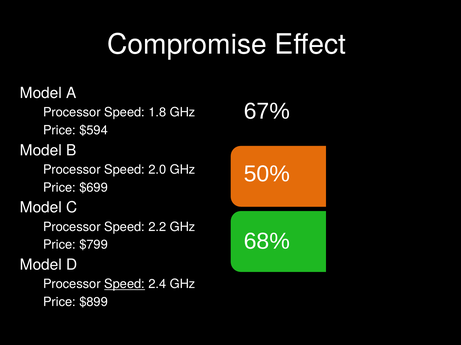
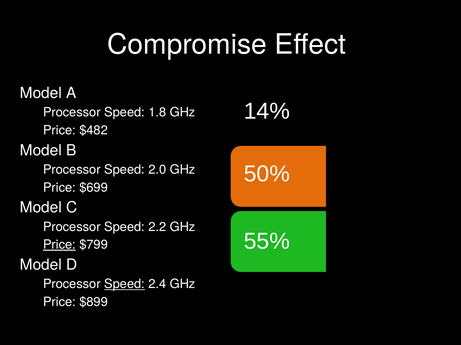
67%: 67% -> 14%
$594: $594 -> $482
68%: 68% -> 55%
Price at (59, 245) underline: none -> present
